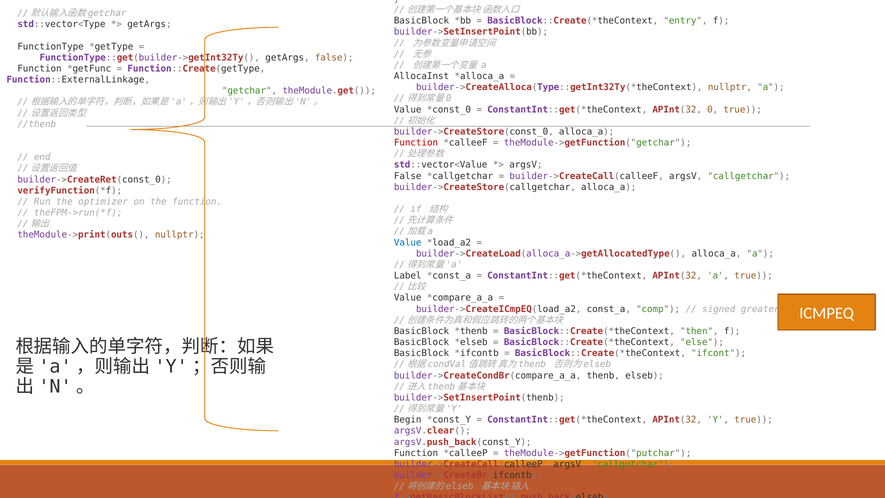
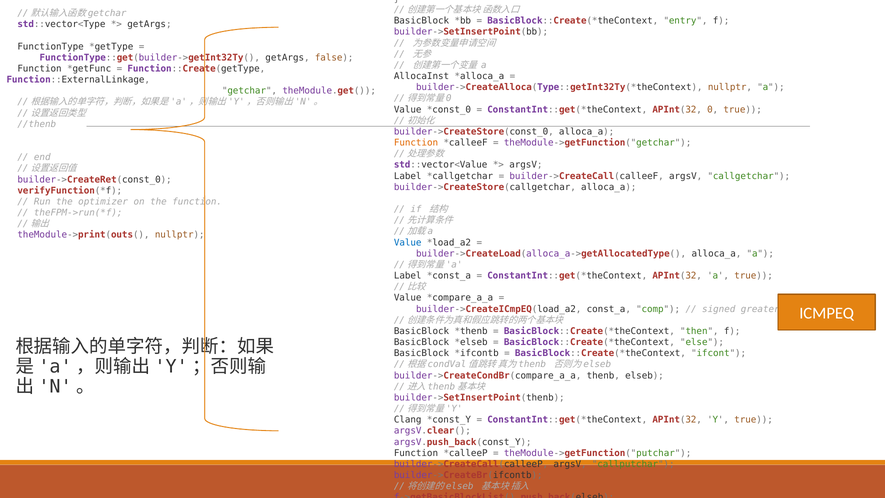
Function at (416, 143) colour: red -> orange
False at (408, 176): False -> Label
Begin: Begin -> Clang
